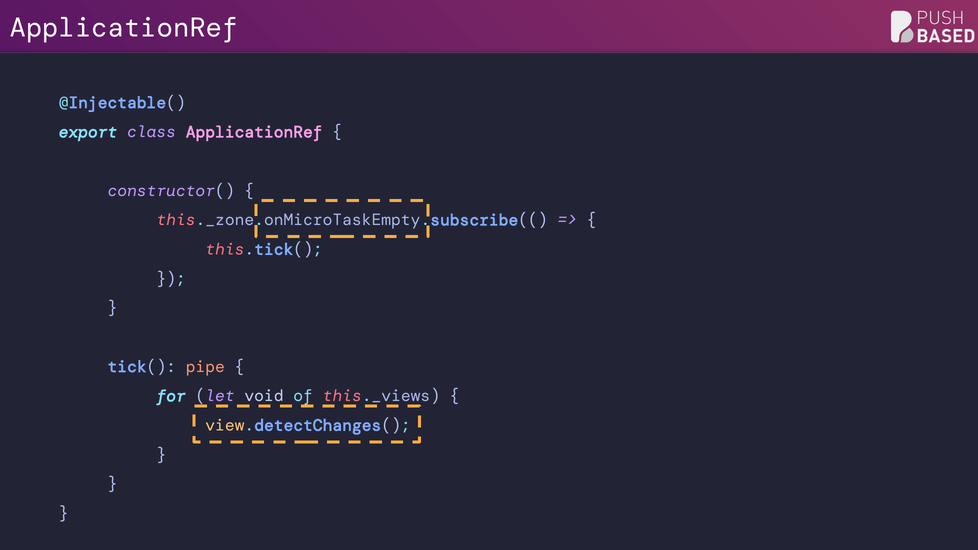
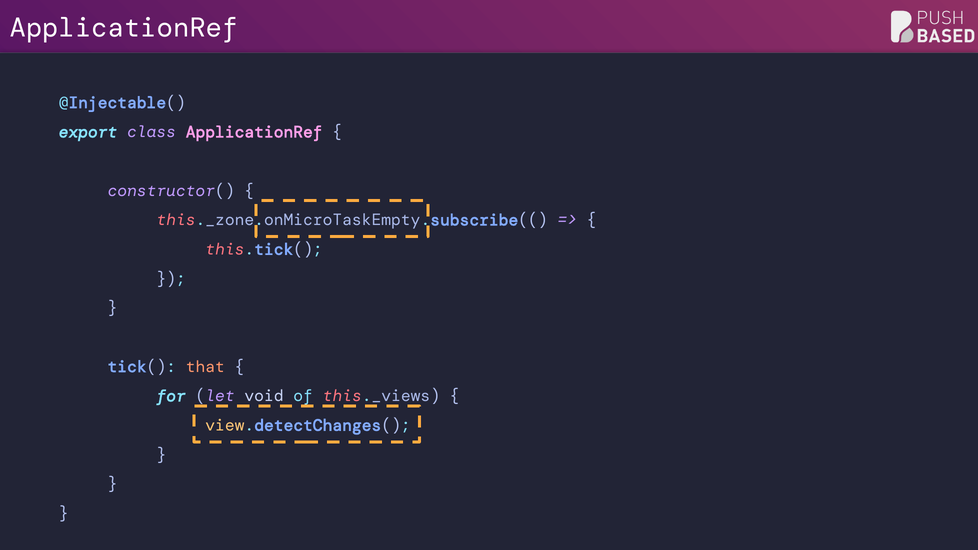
pipe: pipe -> that
